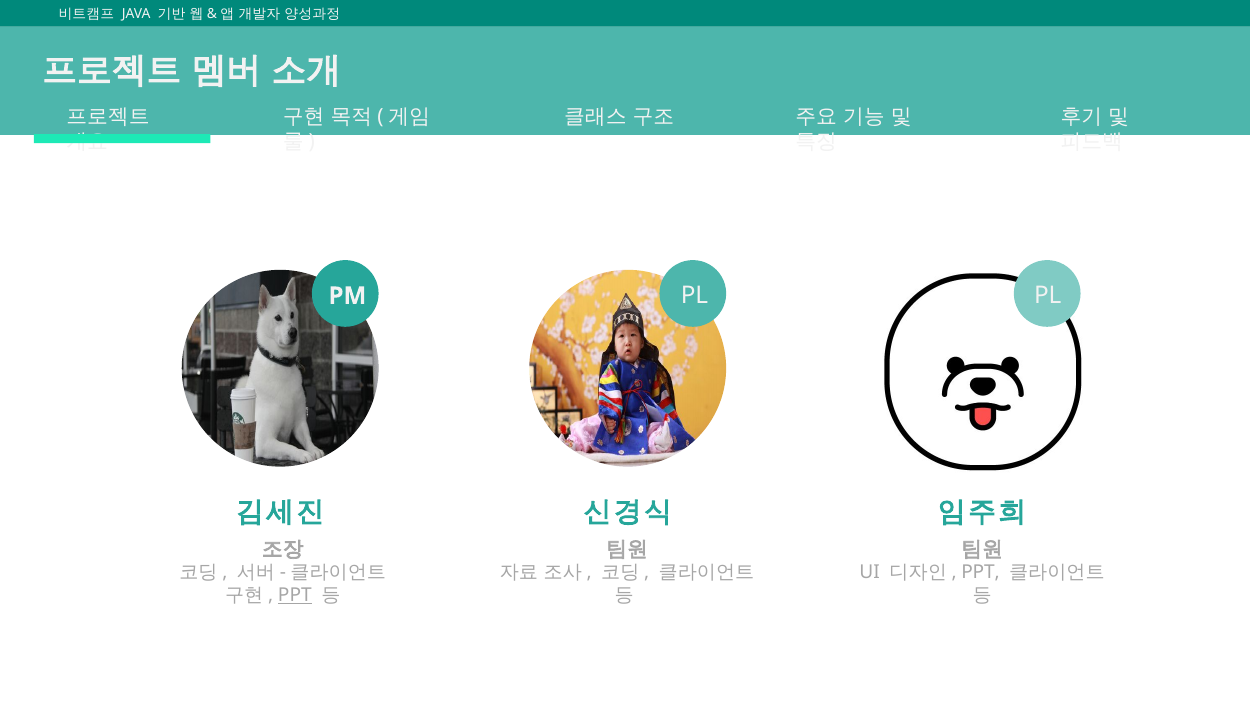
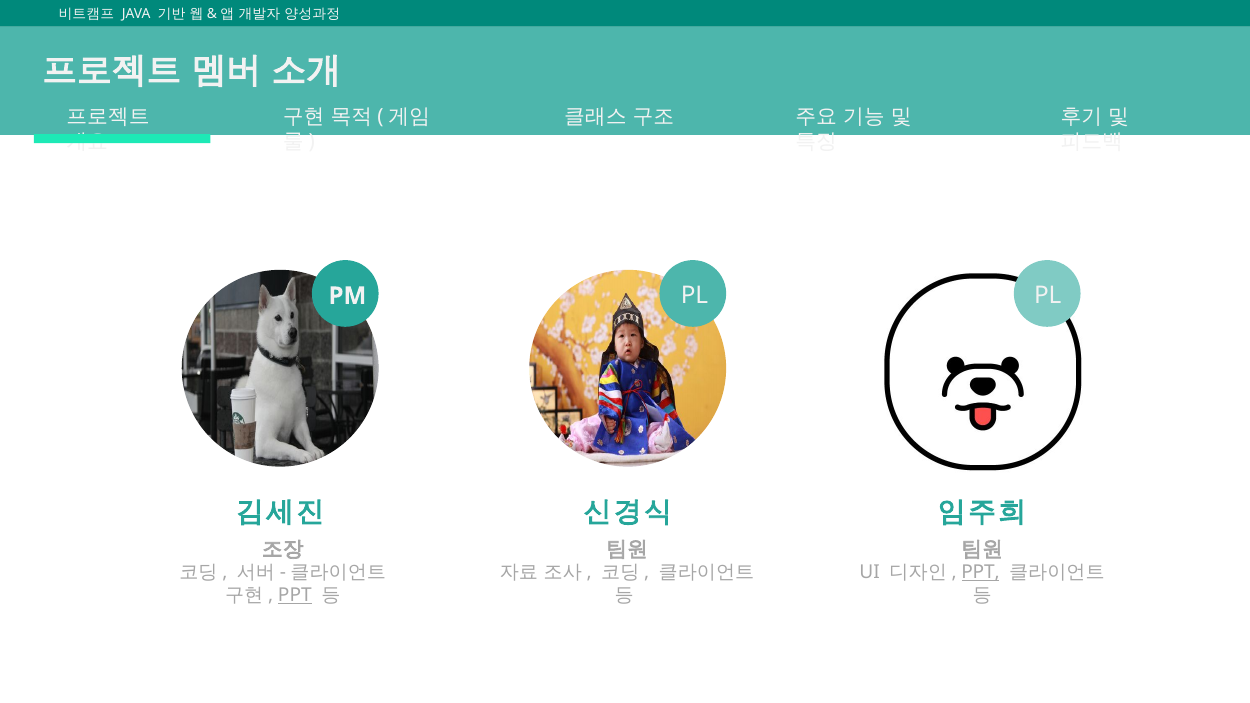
PPT at (981, 573) underline: none -> present
